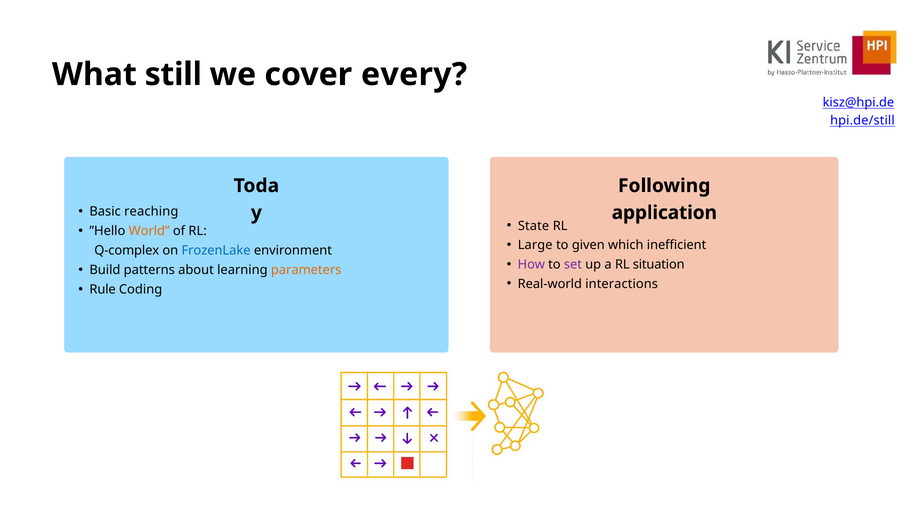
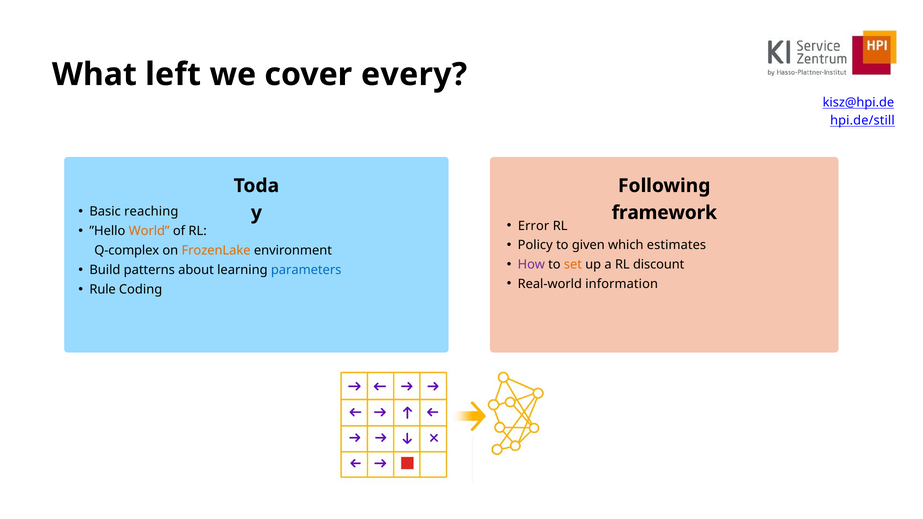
still: still -> left
application: application -> framework
State: State -> Error
Large: Large -> Policy
inefficient: inefficient -> estimates
FrozenLake colour: blue -> orange
set colour: purple -> orange
situation: situation -> discount
parameters colour: orange -> blue
interactions: interactions -> information
